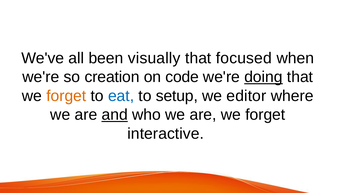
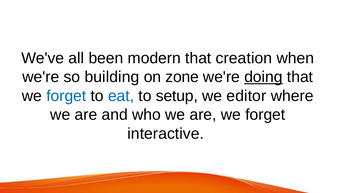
visually: visually -> modern
focused: focused -> creation
creation: creation -> building
code: code -> zone
forget at (66, 96) colour: orange -> blue
and underline: present -> none
